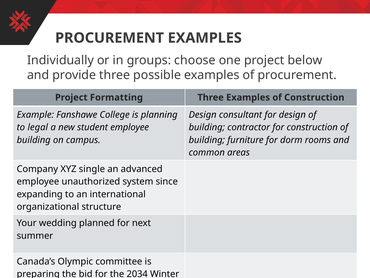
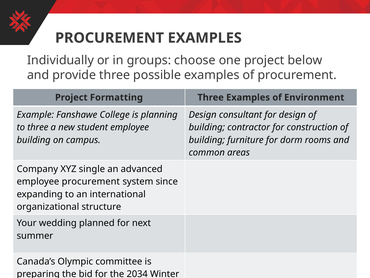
of Construction: Construction -> Environment
to legal: legal -> three
employee unauthorized: unauthorized -> procurement
